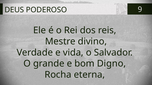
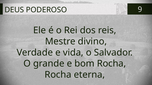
bom Digno: Digno -> Rocha
